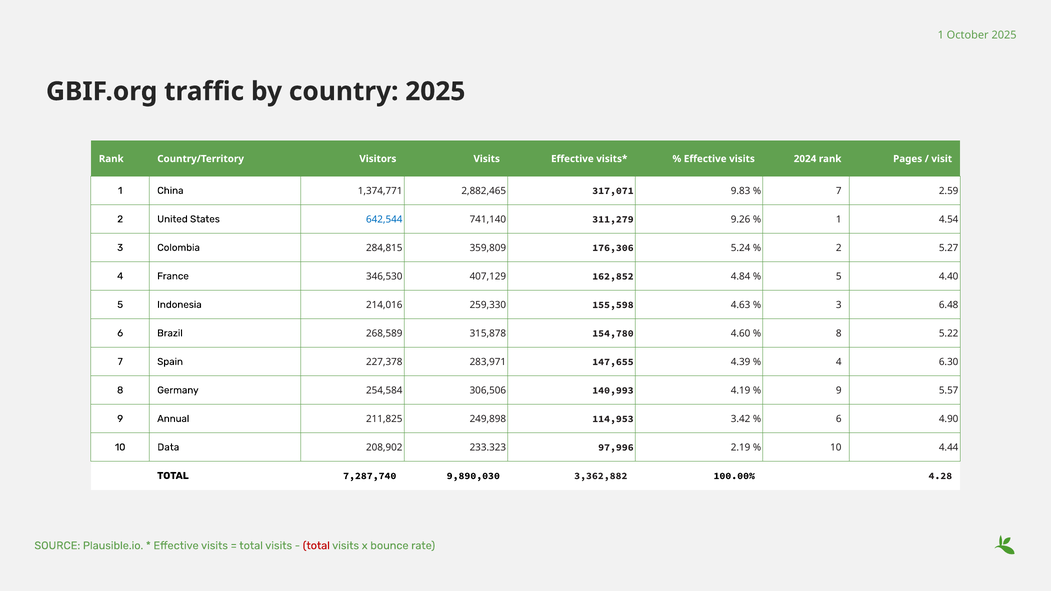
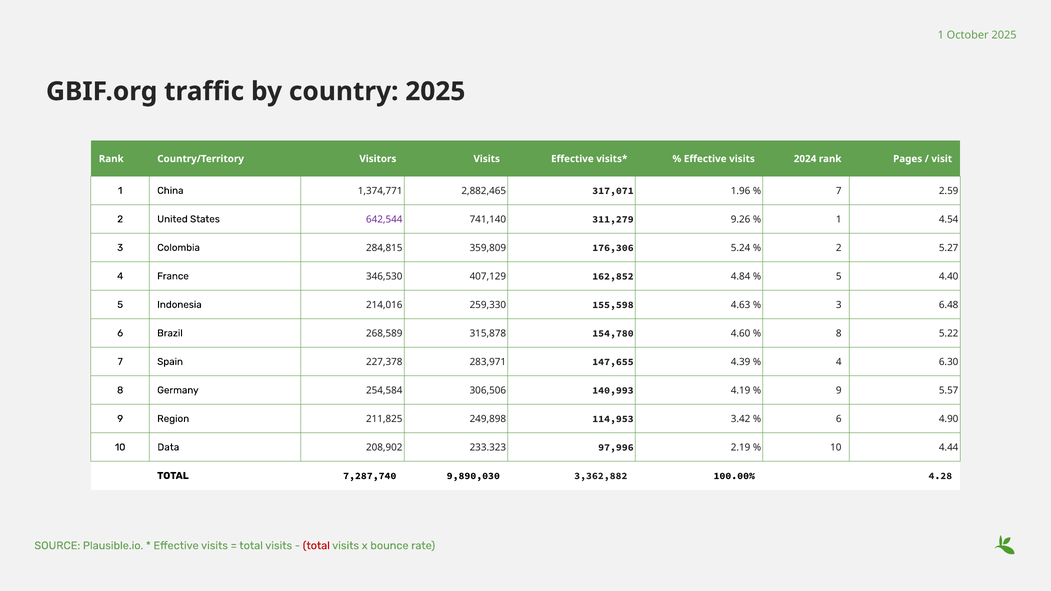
9.83: 9.83 -> 1.96
642,544 colour: blue -> purple
Annual: Annual -> Region
